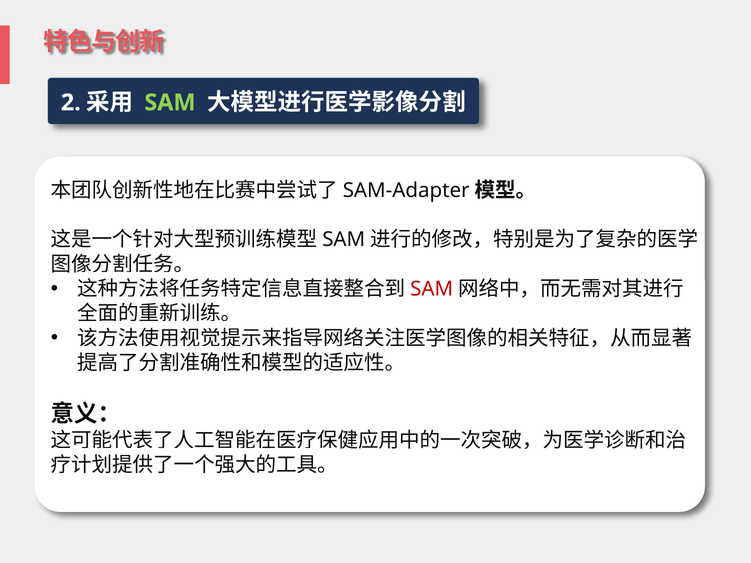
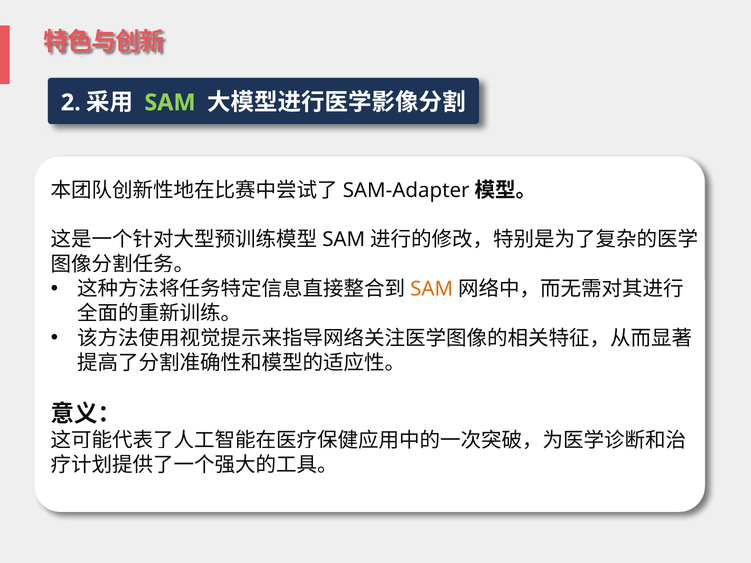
SAM at (432, 289) colour: red -> orange
